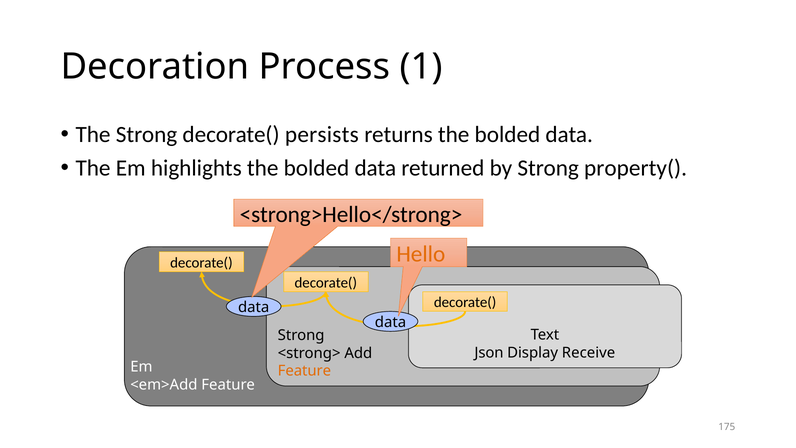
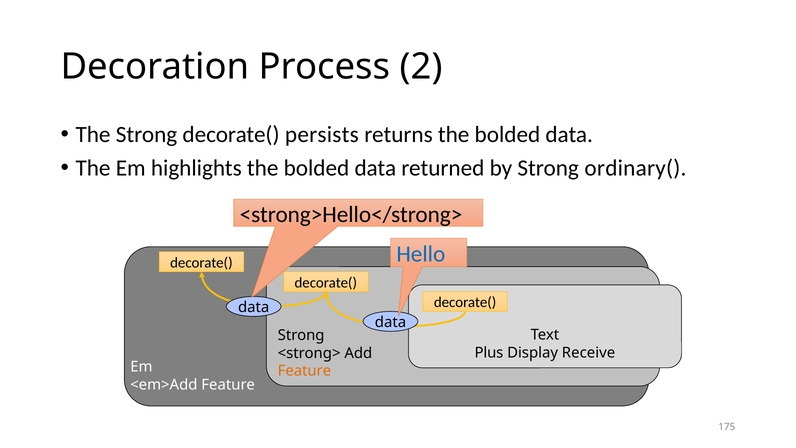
1: 1 -> 2
property(: property( -> ordinary(
Hello colour: orange -> blue
Json: Json -> Plus
